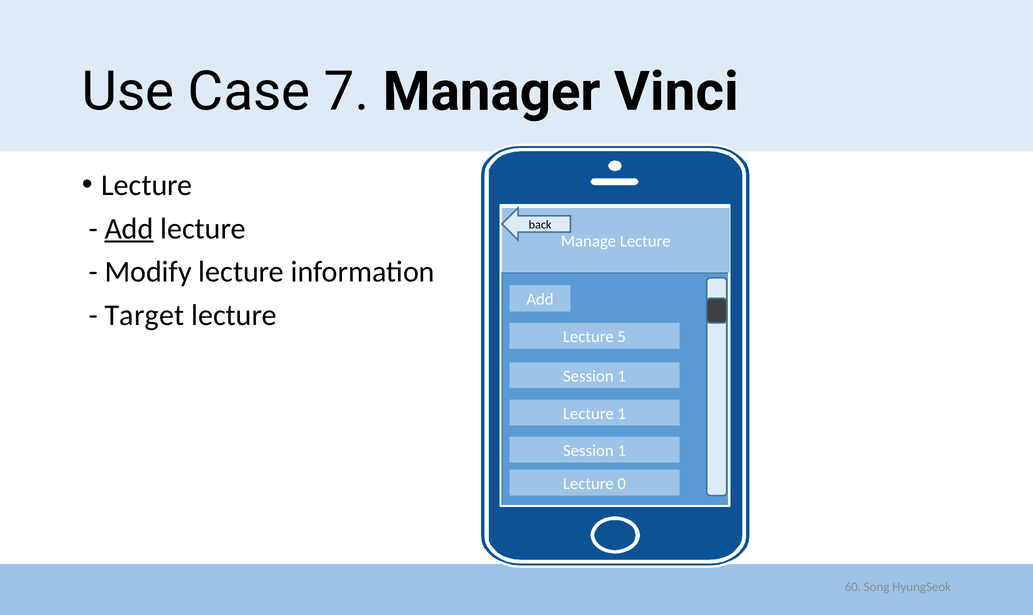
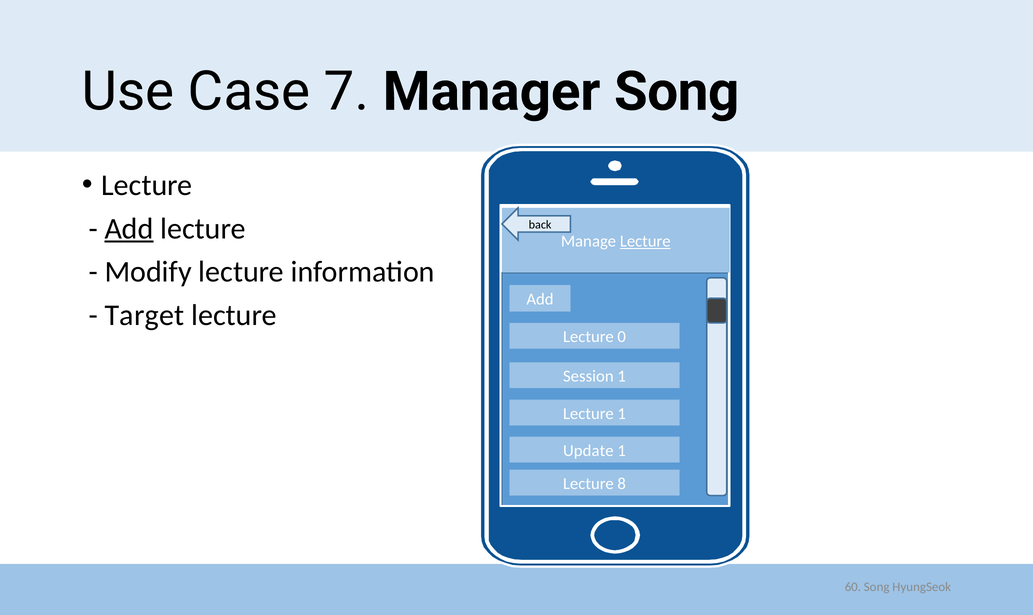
Manager Vinci: Vinci -> Song
Lecture at (645, 241) underline: none -> present
5: 5 -> 0
Session at (588, 451): Session -> Update
0: 0 -> 8
